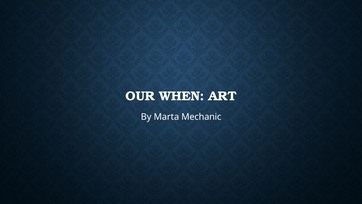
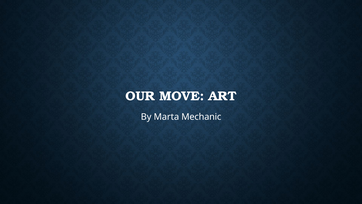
WHEN: WHEN -> MOVE
